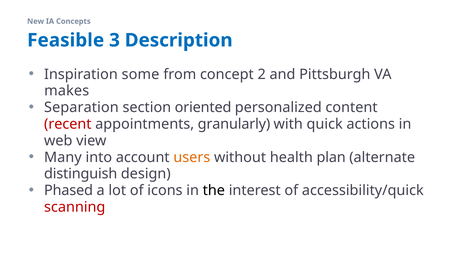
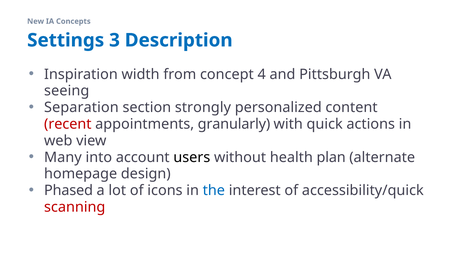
Feasible: Feasible -> Settings
some: some -> width
2: 2 -> 4
makes: makes -> seeing
oriented: oriented -> strongly
users colour: orange -> black
distinguish: distinguish -> homepage
the colour: black -> blue
